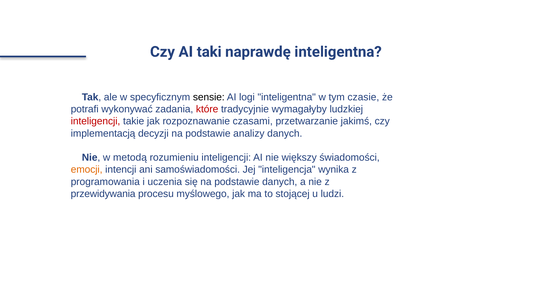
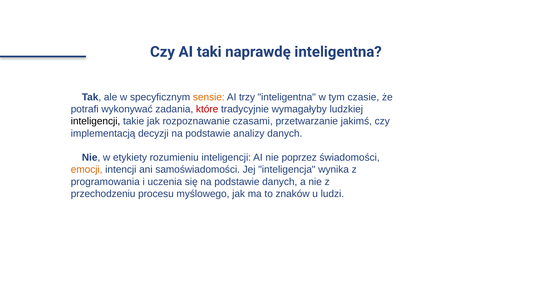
sensie colour: black -> orange
logi: logi -> trzy
inteligencji at (96, 121) colour: red -> black
metodą: metodą -> etykiety
większy: większy -> poprzez
przewidywania: przewidywania -> przechodzeniu
stojącej: stojącej -> znaków
